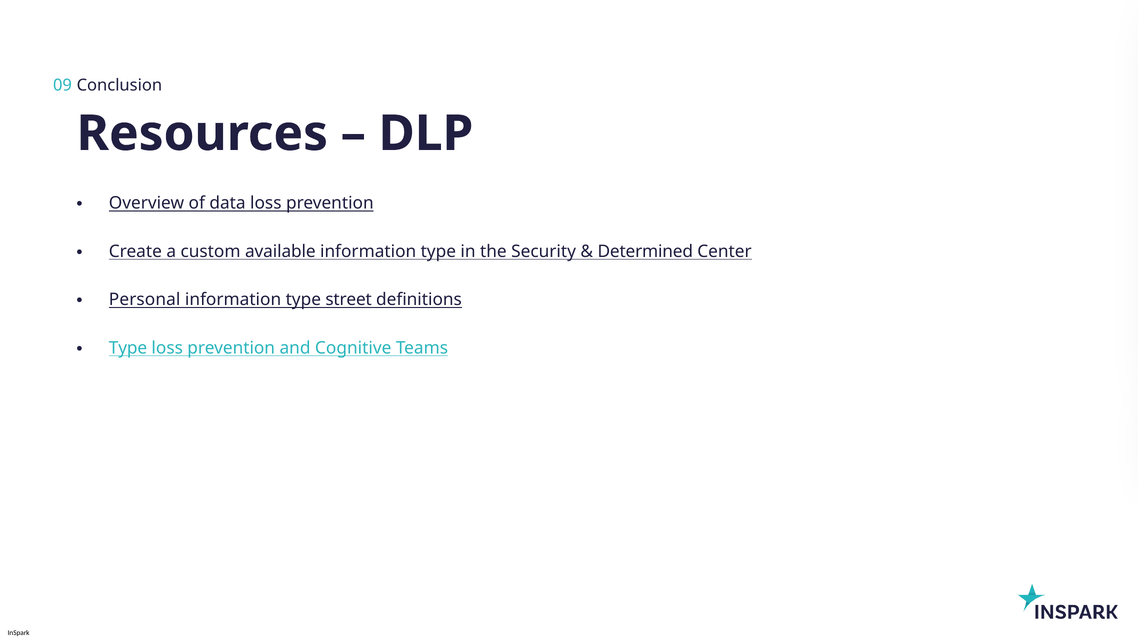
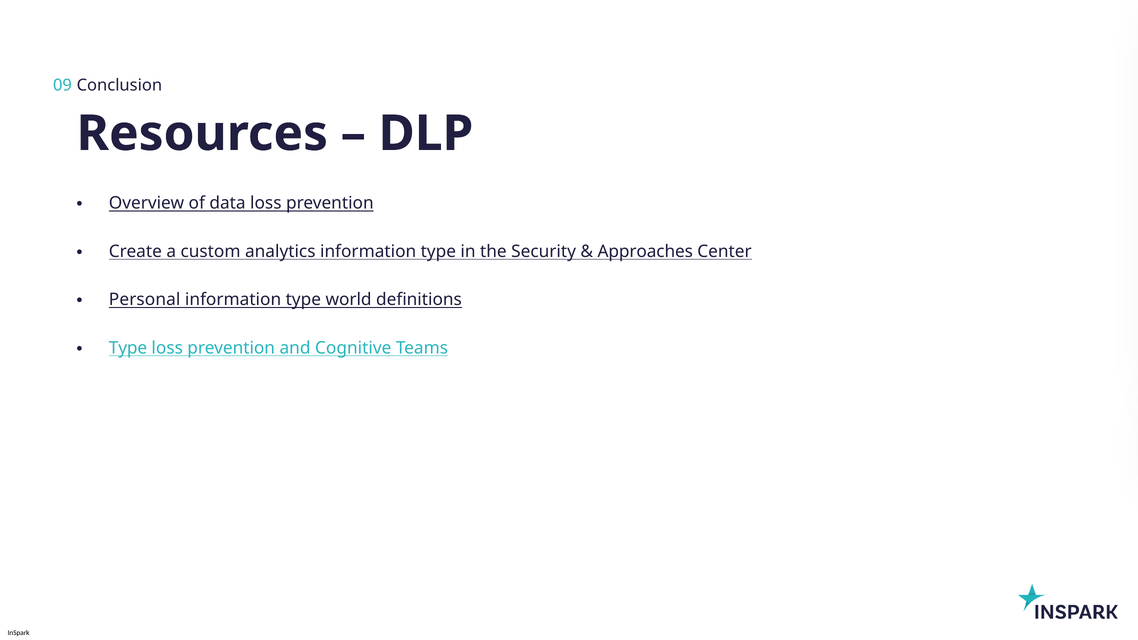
available: available -> analytics
Determined: Determined -> Approaches
street: street -> world
